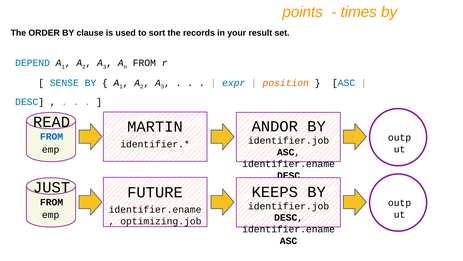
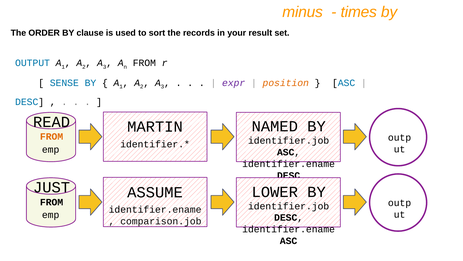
points: points -> minus
DEPEND: DEPEND -> OUTPUT
expr colour: blue -> purple
ANDOR: ANDOR -> NAMED
FROM at (52, 136) colour: blue -> orange
KEEPS: KEEPS -> LOWER
FUTURE: FUTURE -> ASSUME
optimizing.job: optimizing.job -> comparison.job
